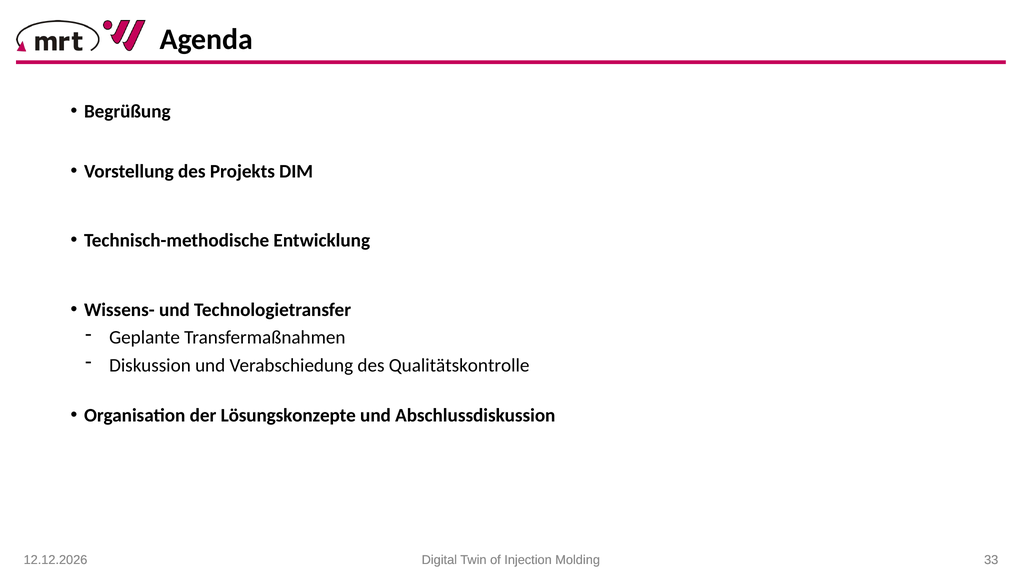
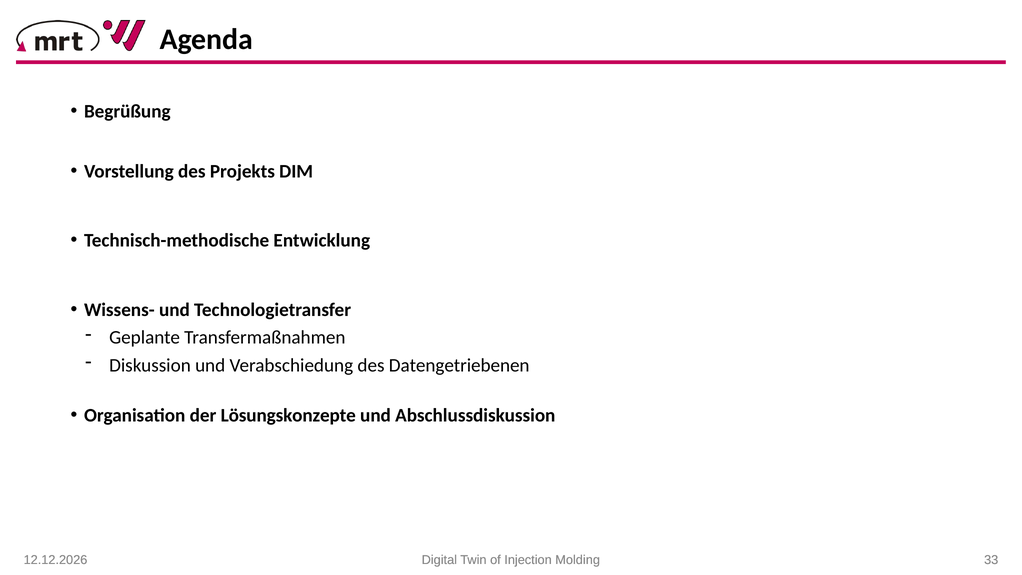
Qualitätskontrolle: Qualitätskontrolle -> Datengetriebenen
